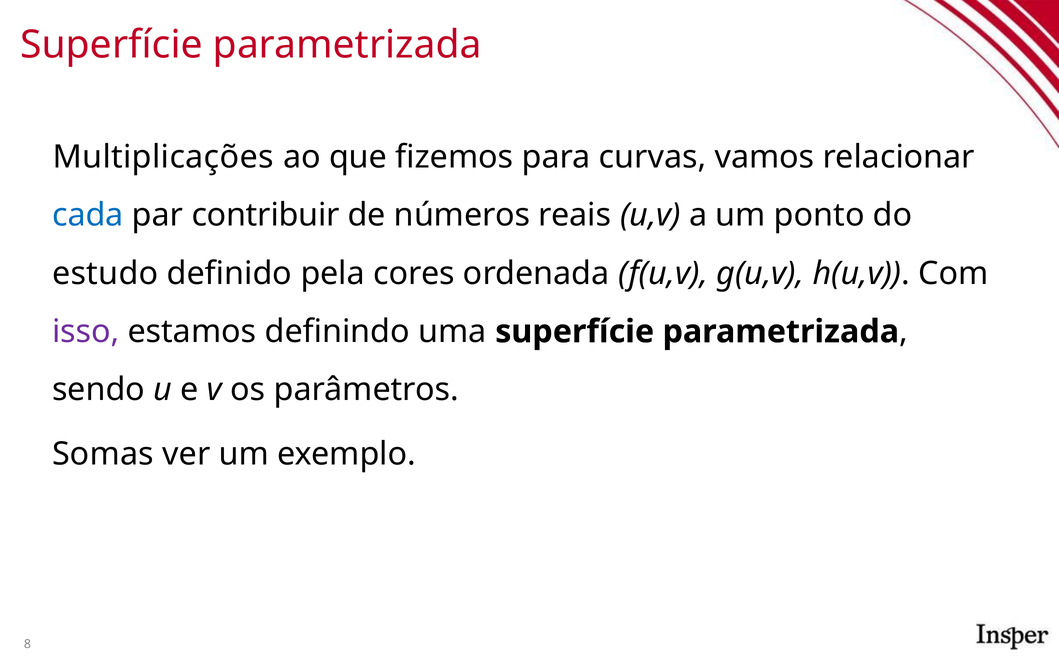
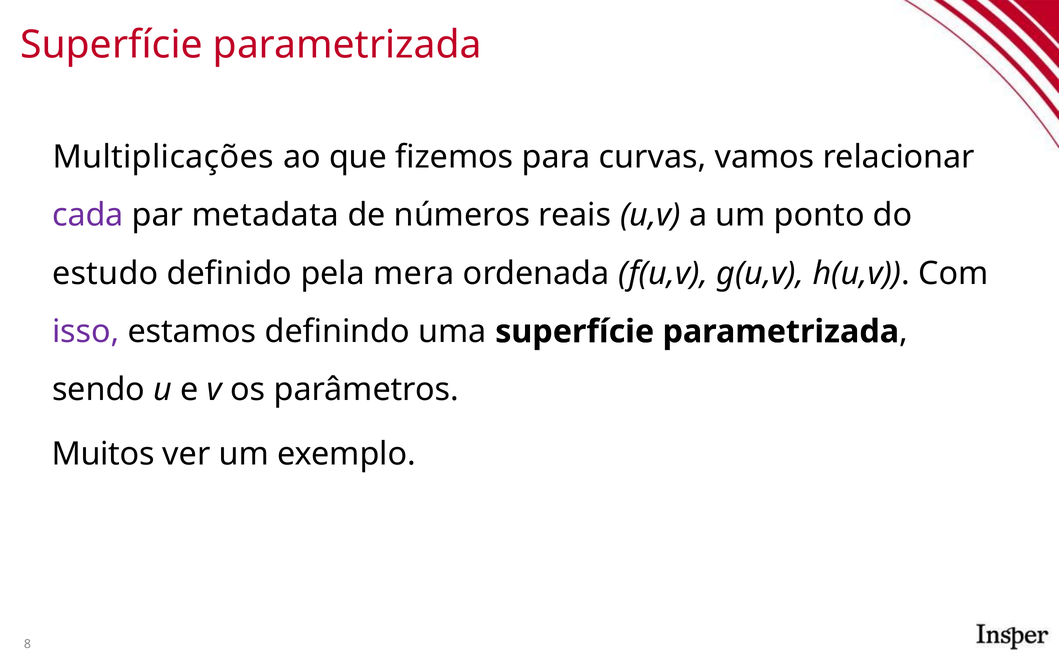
cada colour: blue -> purple
contribuir: contribuir -> metadata
cores: cores -> mera
Somas: Somas -> Muitos
